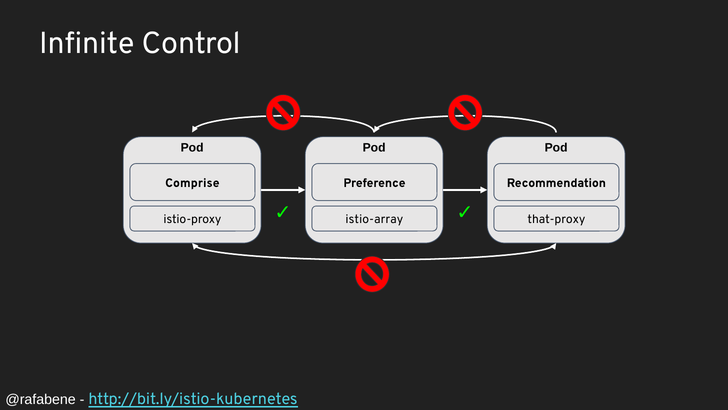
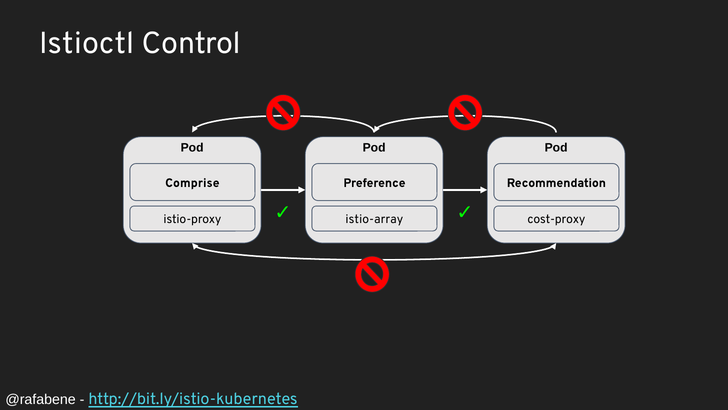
Infinite: Infinite -> Istioctl
that-proxy: that-proxy -> cost-proxy
